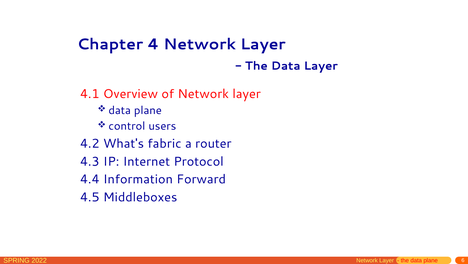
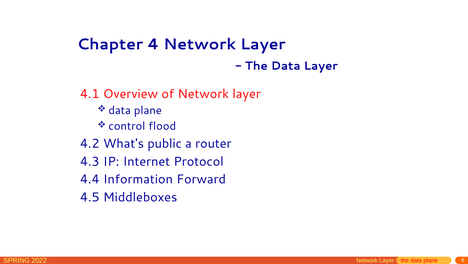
users: users -> flood
fabric: fabric -> public
